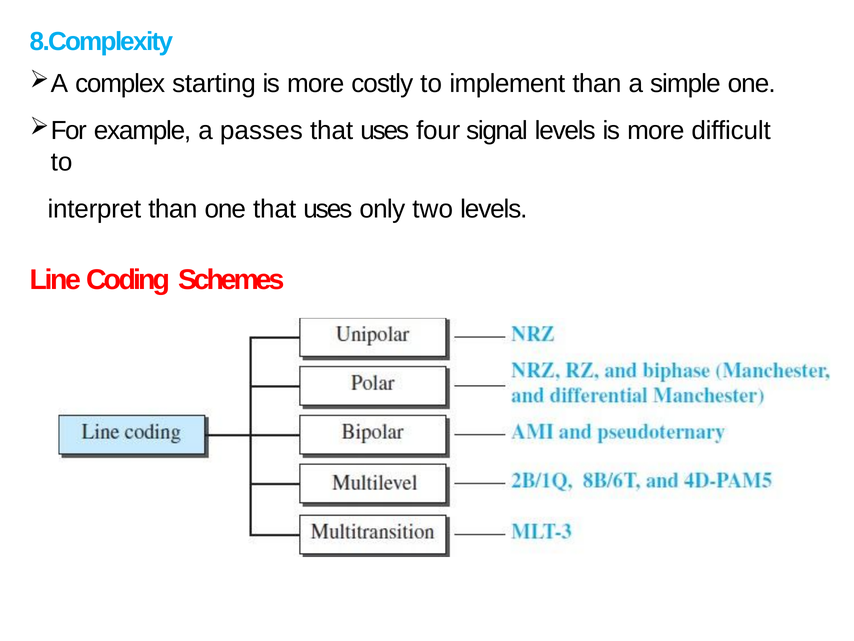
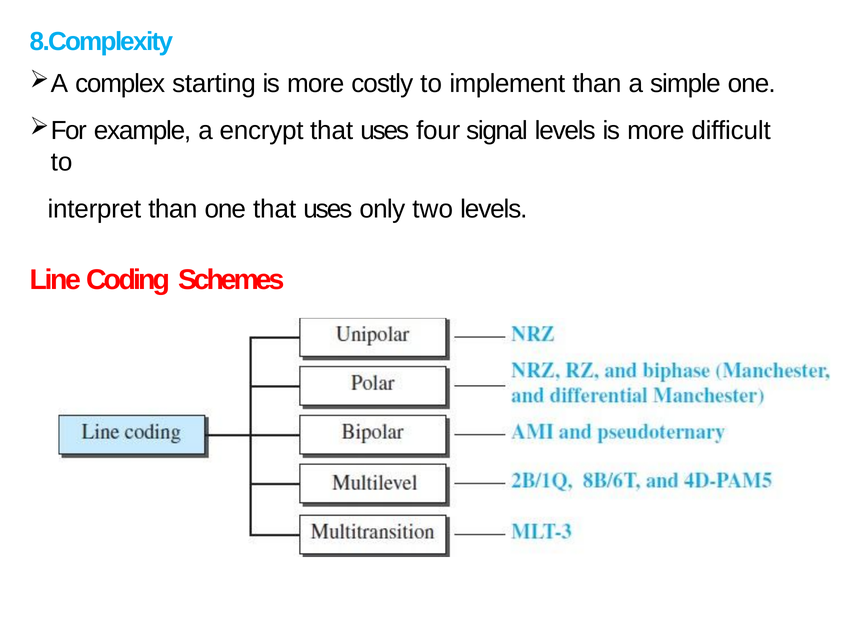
passes: passes -> encrypt
